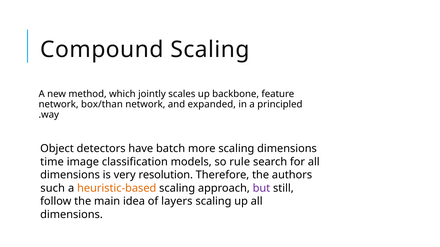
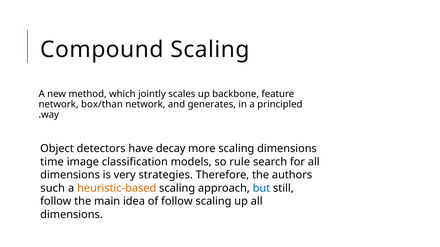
expanded: expanded -> generates
batch: batch -> decay
resolution: resolution -> strategies
but colour: purple -> blue
of layers: layers -> follow
